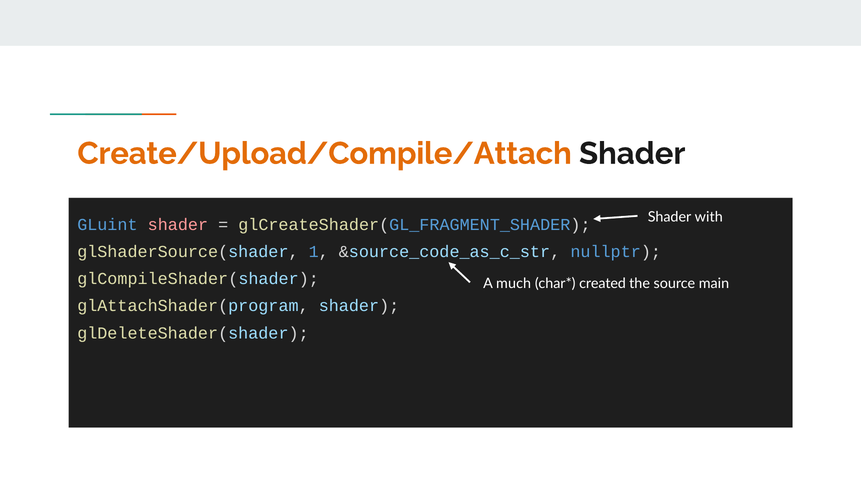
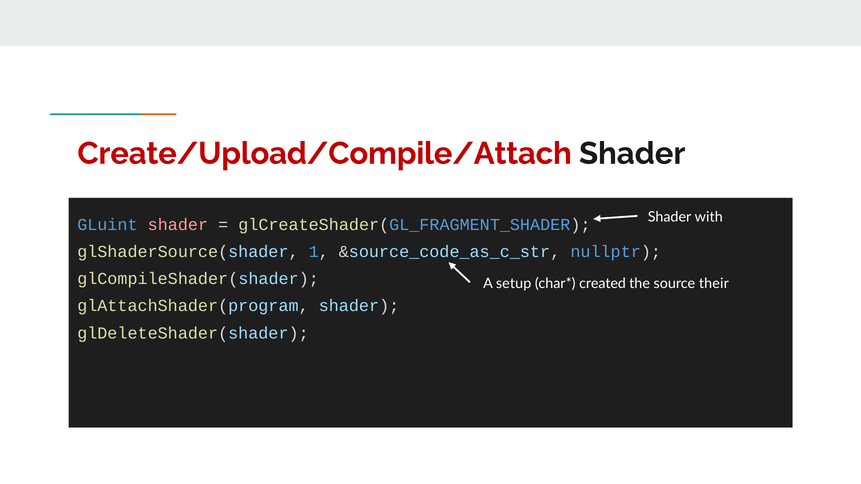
Create/Upload/Compile/Attach colour: orange -> red
much: much -> setup
main: main -> their
